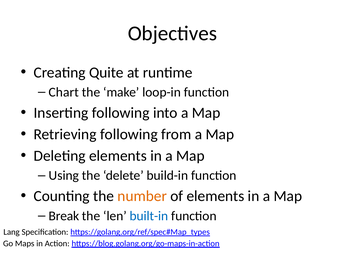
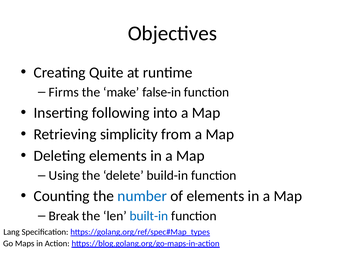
Chart: Chart -> Firms
loop-in: loop-in -> false-in
Retrieving following: following -> simplicity
number colour: orange -> blue
